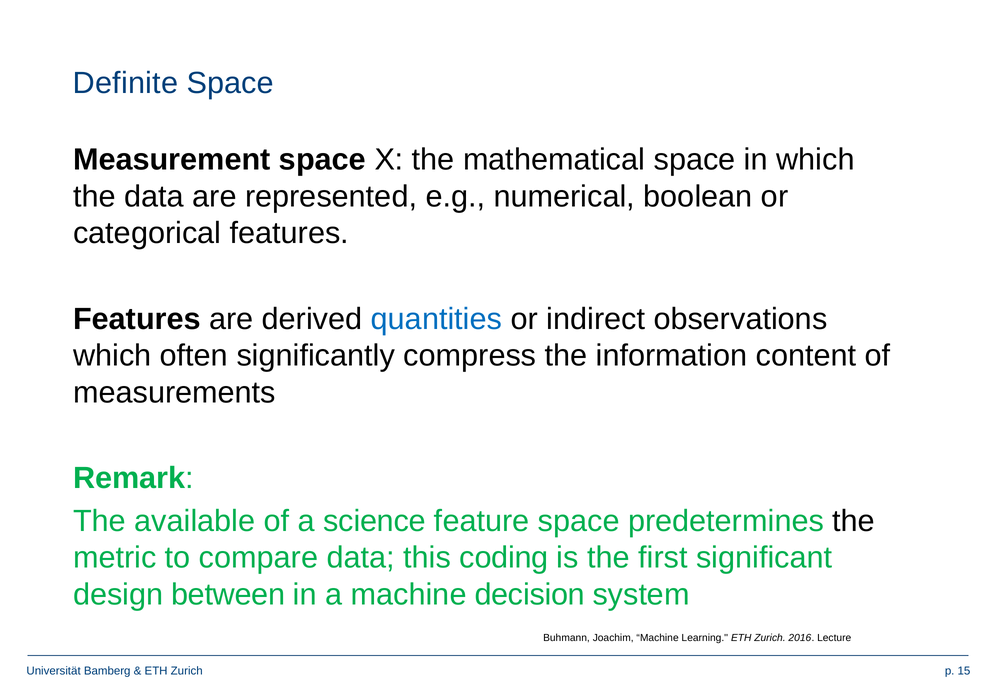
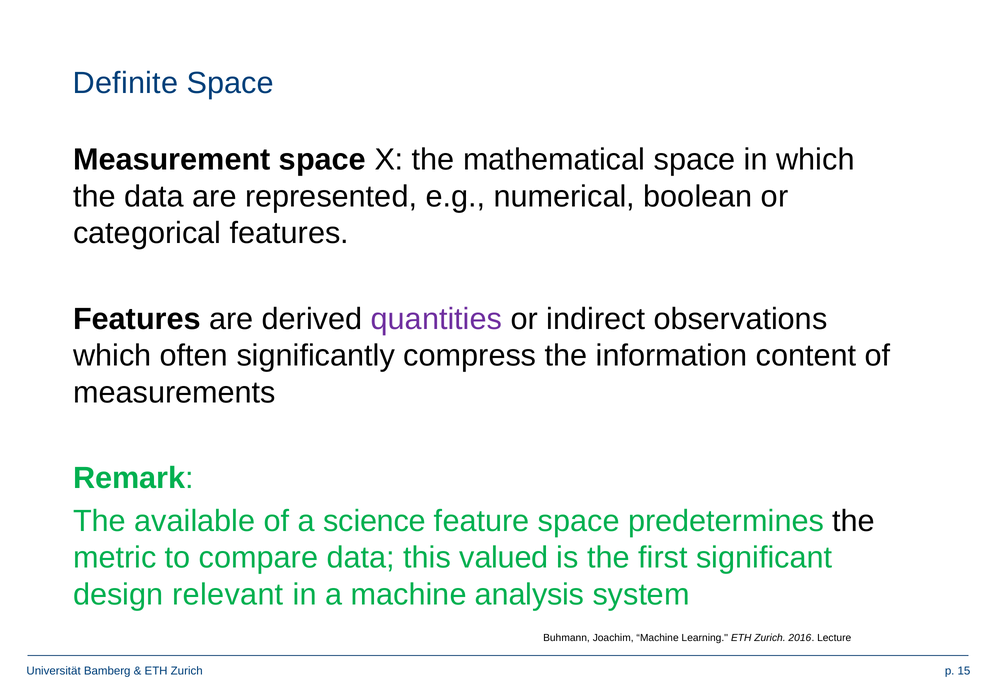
quantities colour: blue -> purple
coding: coding -> valued
between: between -> relevant
decision: decision -> analysis
